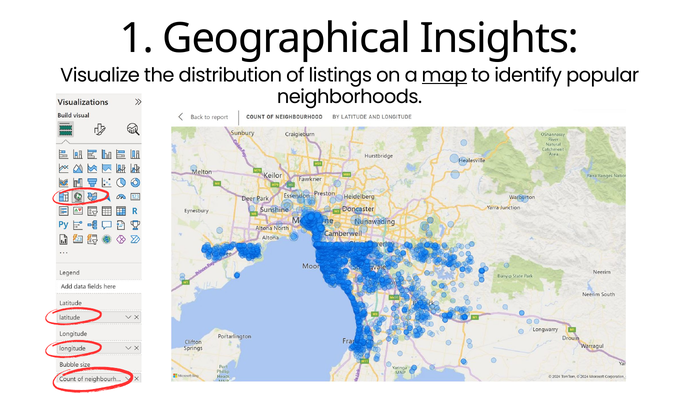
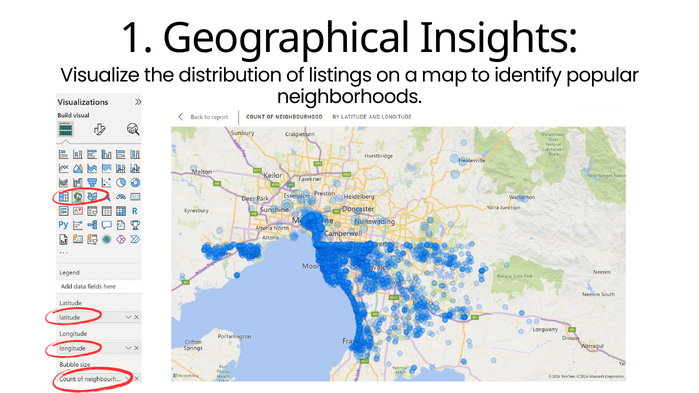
map underline: present -> none
